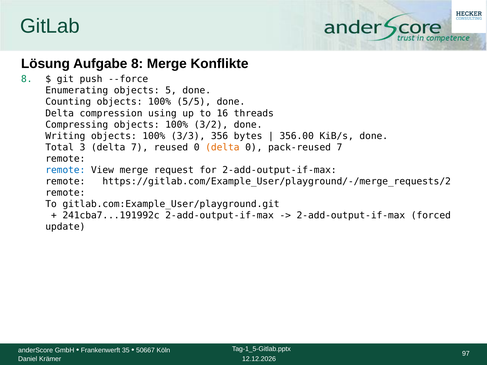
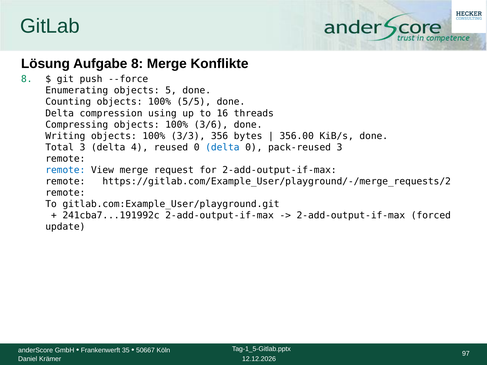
3/2: 3/2 -> 3/6
delta 7: 7 -> 4
delta at (222, 147) colour: orange -> blue
pack-reused 7: 7 -> 3
